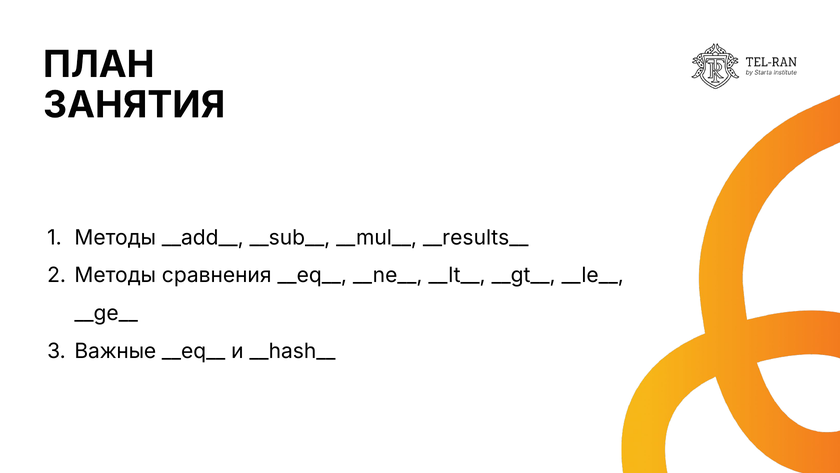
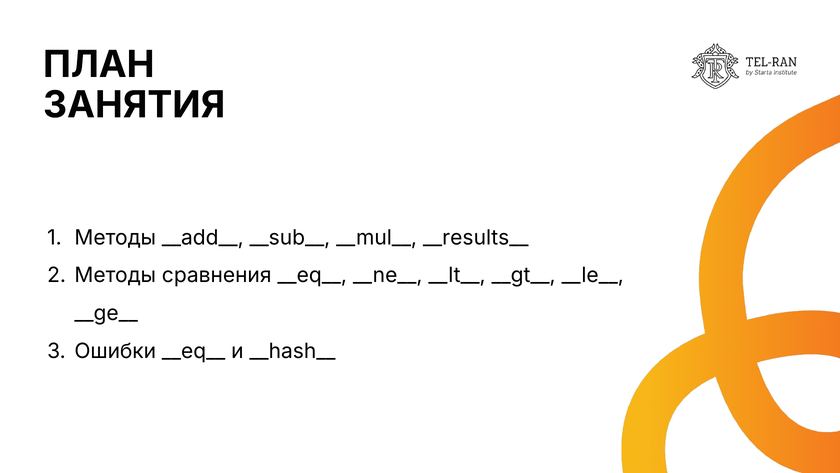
Важные: Важные -> Ошибки
